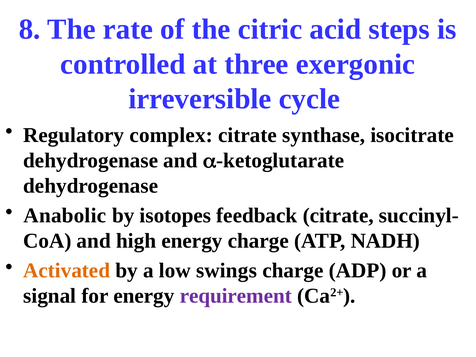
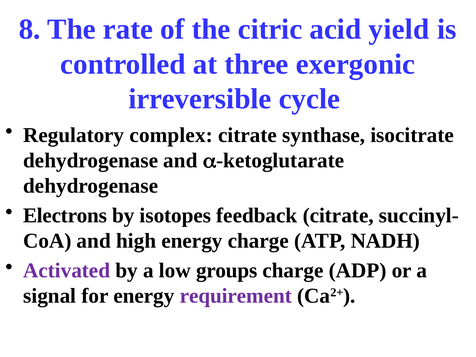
steps: steps -> yield
Anabolic: Anabolic -> Electrons
Activated colour: orange -> purple
swings: swings -> groups
